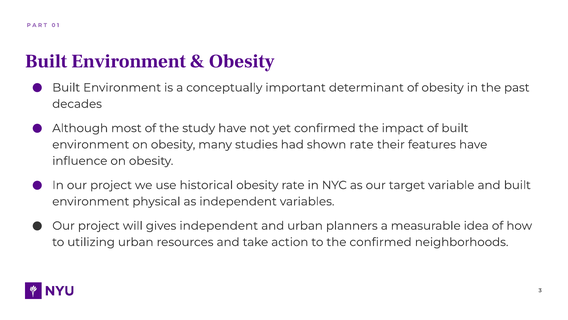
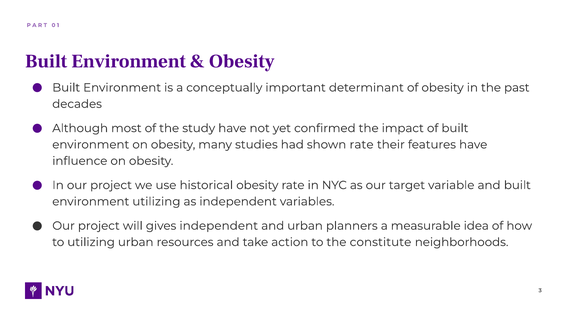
environment physical: physical -> utilizing
the confirmed: confirmed -> constitute
